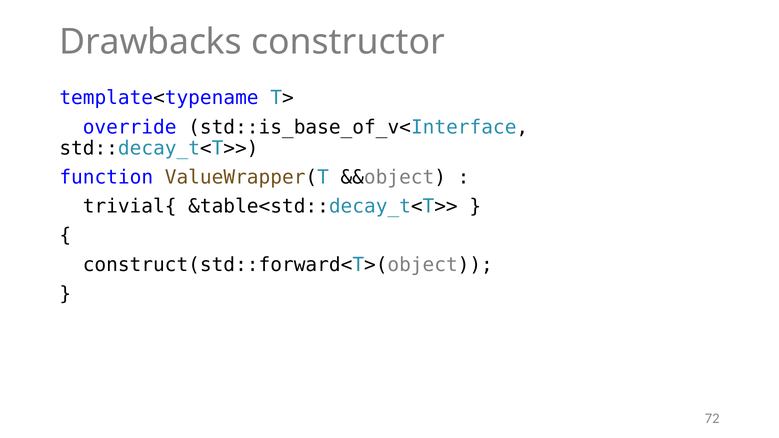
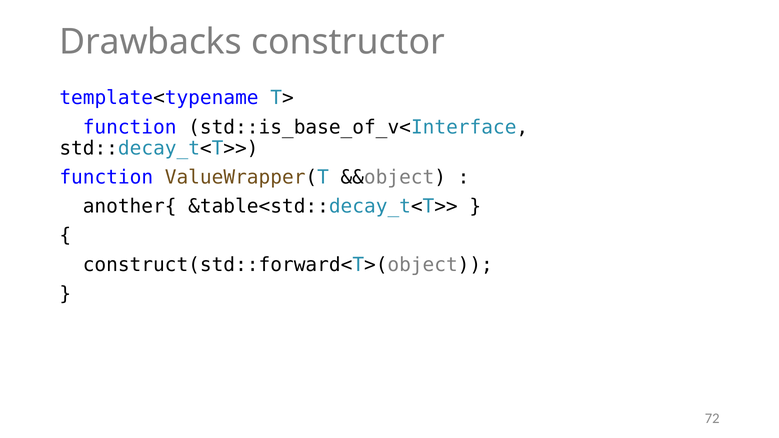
override at (130, 127): override -> function
trivial{: trivial{ -> another{
